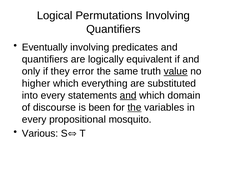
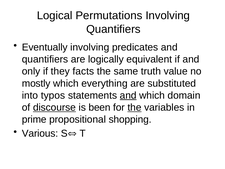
error: error -> facts
value underline: present -> none
higher: higher -> mostly
into every: every -> typos
discourse underline: none -> present
every at (34, 119): every -> prime
mosquito: mosquito -> shopping
